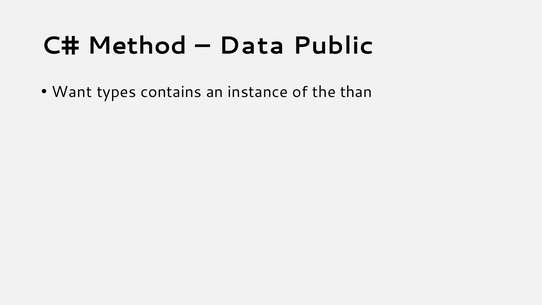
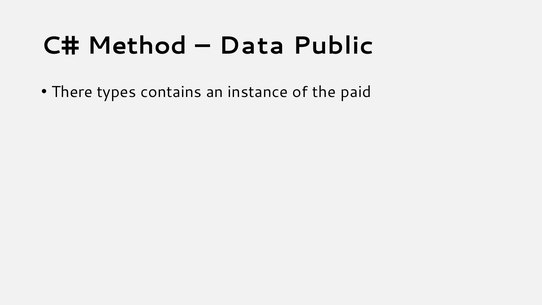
Want: Want -> There
than: than -> paid
